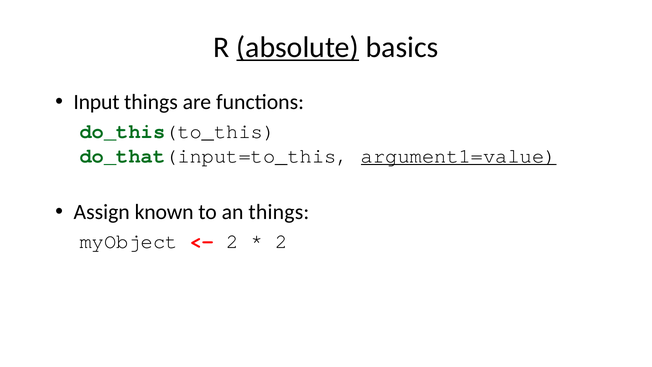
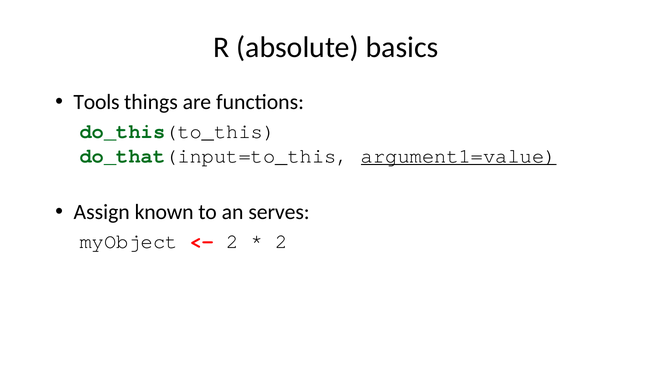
absolute underline: present -> none
Input: Input -> Tools
an things: things -> serves
